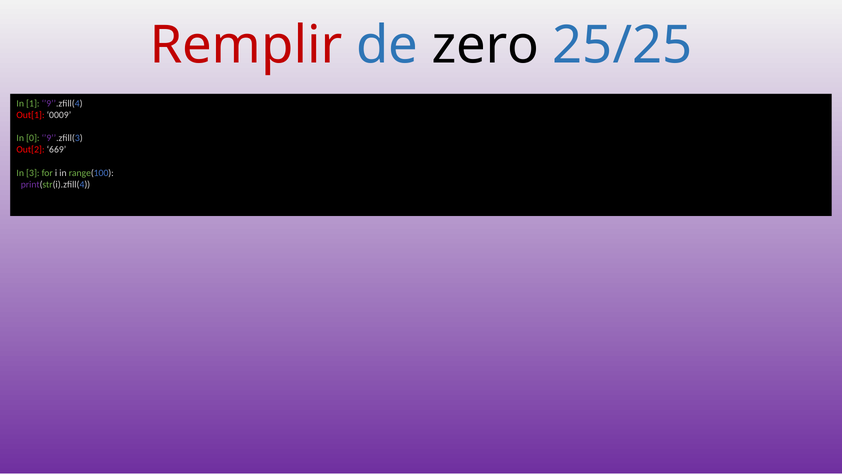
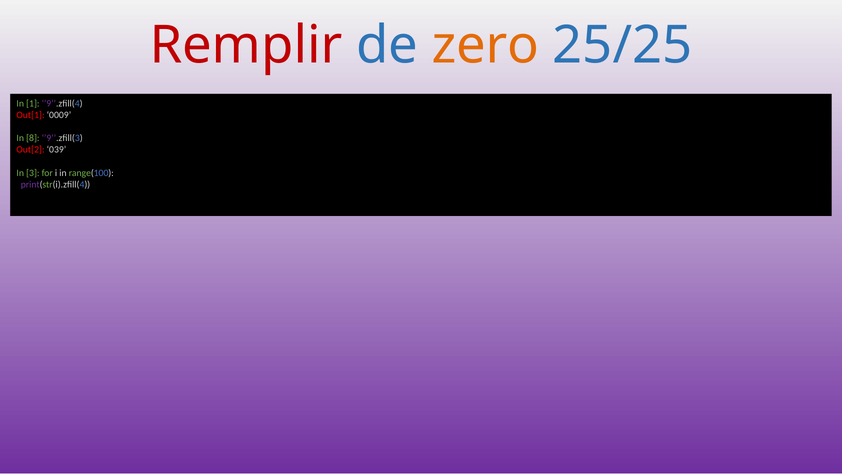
zero colour: black -> orange
0: 0 -> 8
669: 669 -> 039
